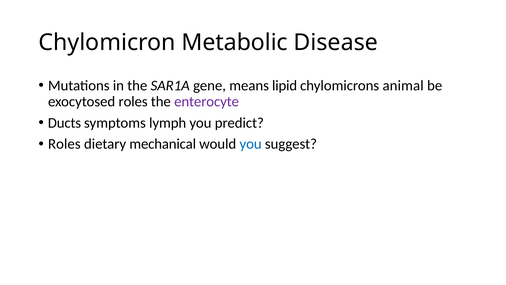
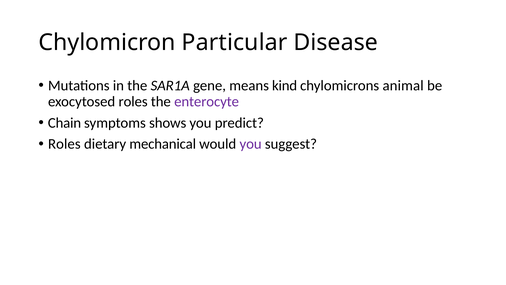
Metabolic: Metabolic -> Particular
lipid: lipid -> kind
Ducts: Ducts -> Chain
lymph: lymph -> shows
you at (251, 144) colour: blue -> purple
